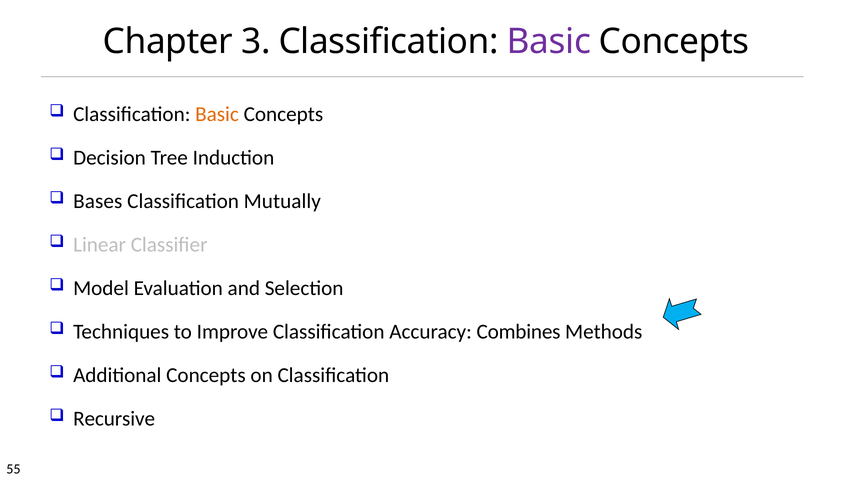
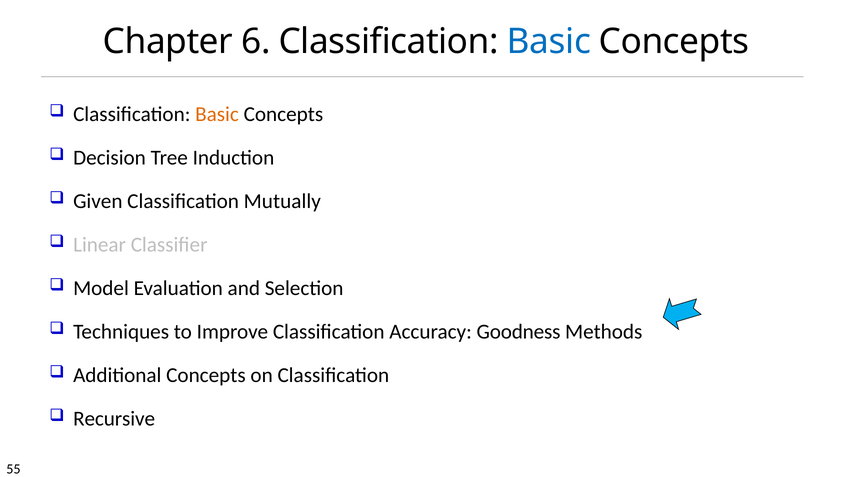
3: 3 -> 6
Basic at (549, 42) colour: purple -> blue
Bases: Bases -> Given
Combines: Combines -> Goodness
